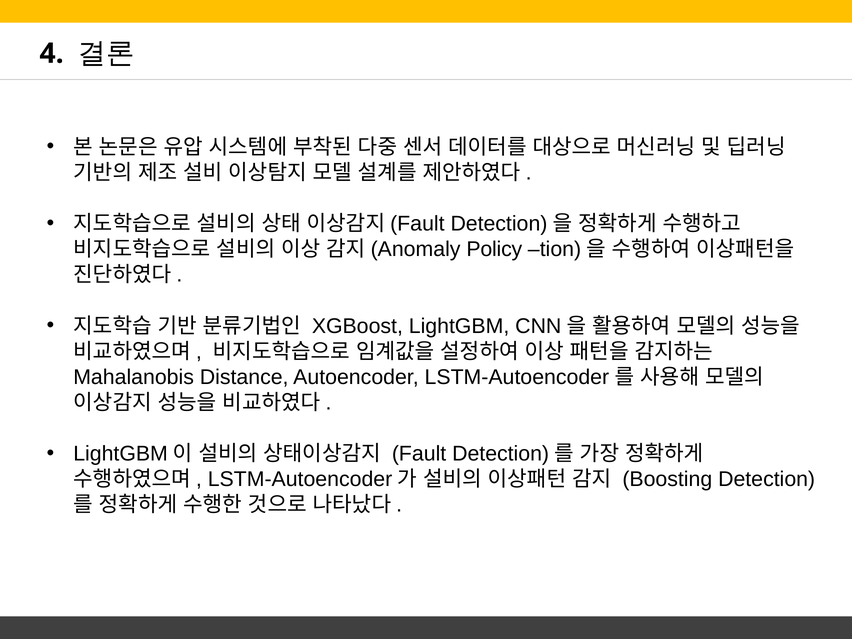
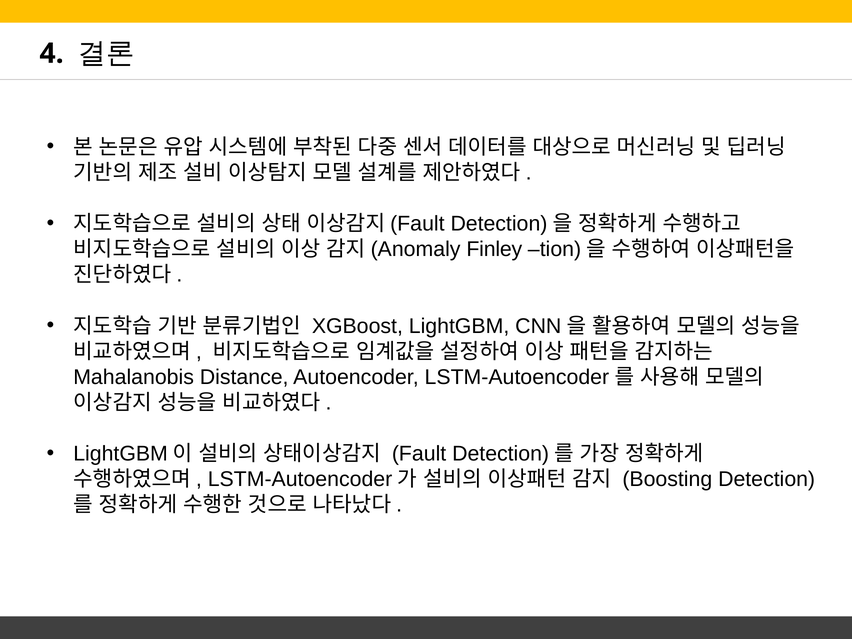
Policy: Policy -> Finley
